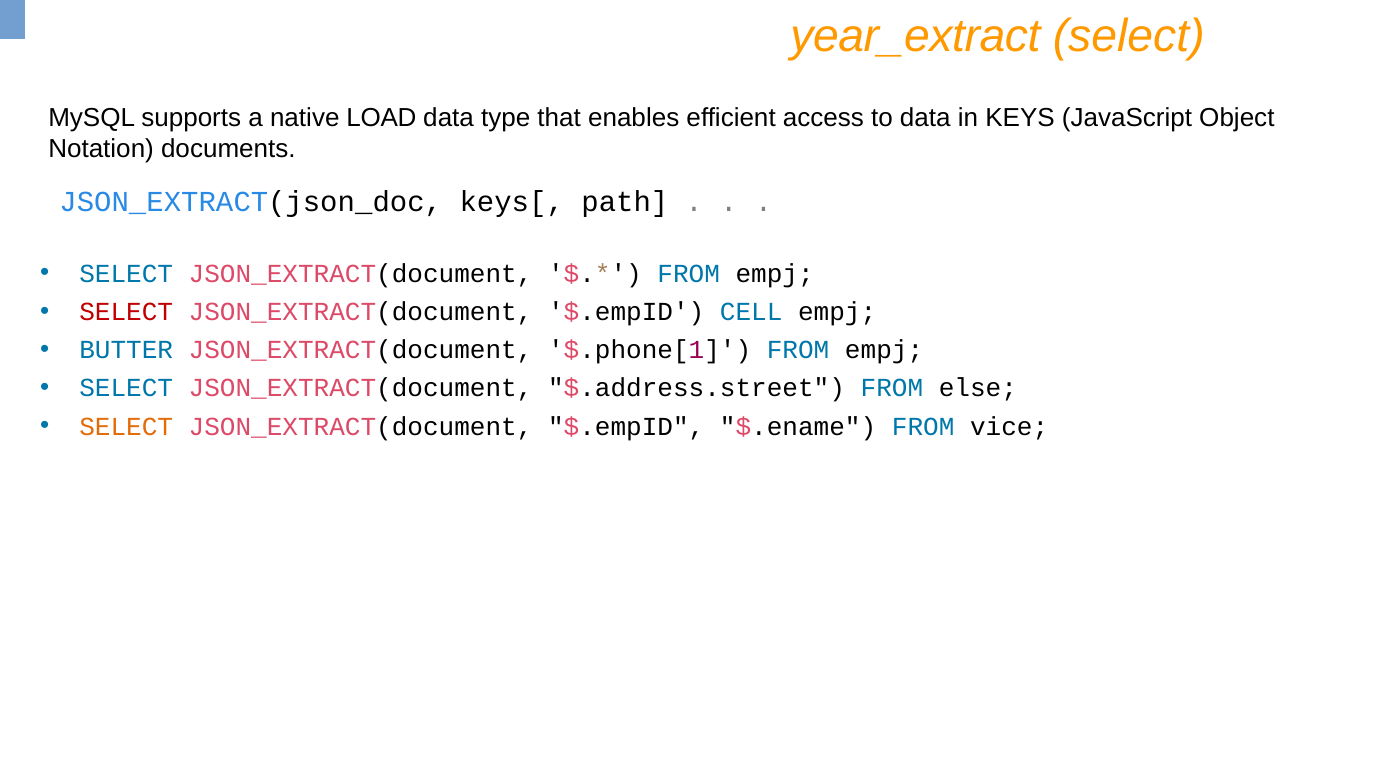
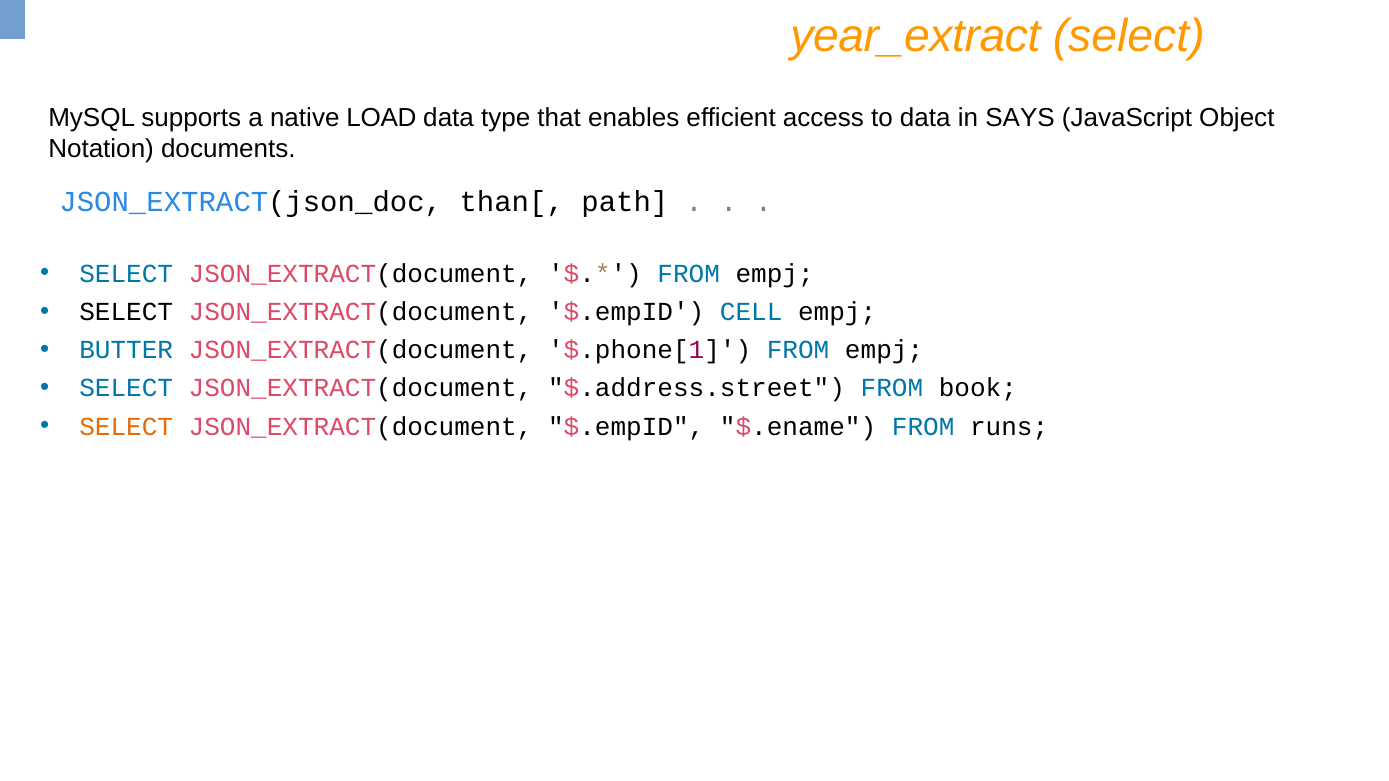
KEYS: KEYS -> SAYS
keys[: keys[ -> than[
SELECT at (126, 312) colour: red -> black
else: else -> book
vice: vice -> runs
